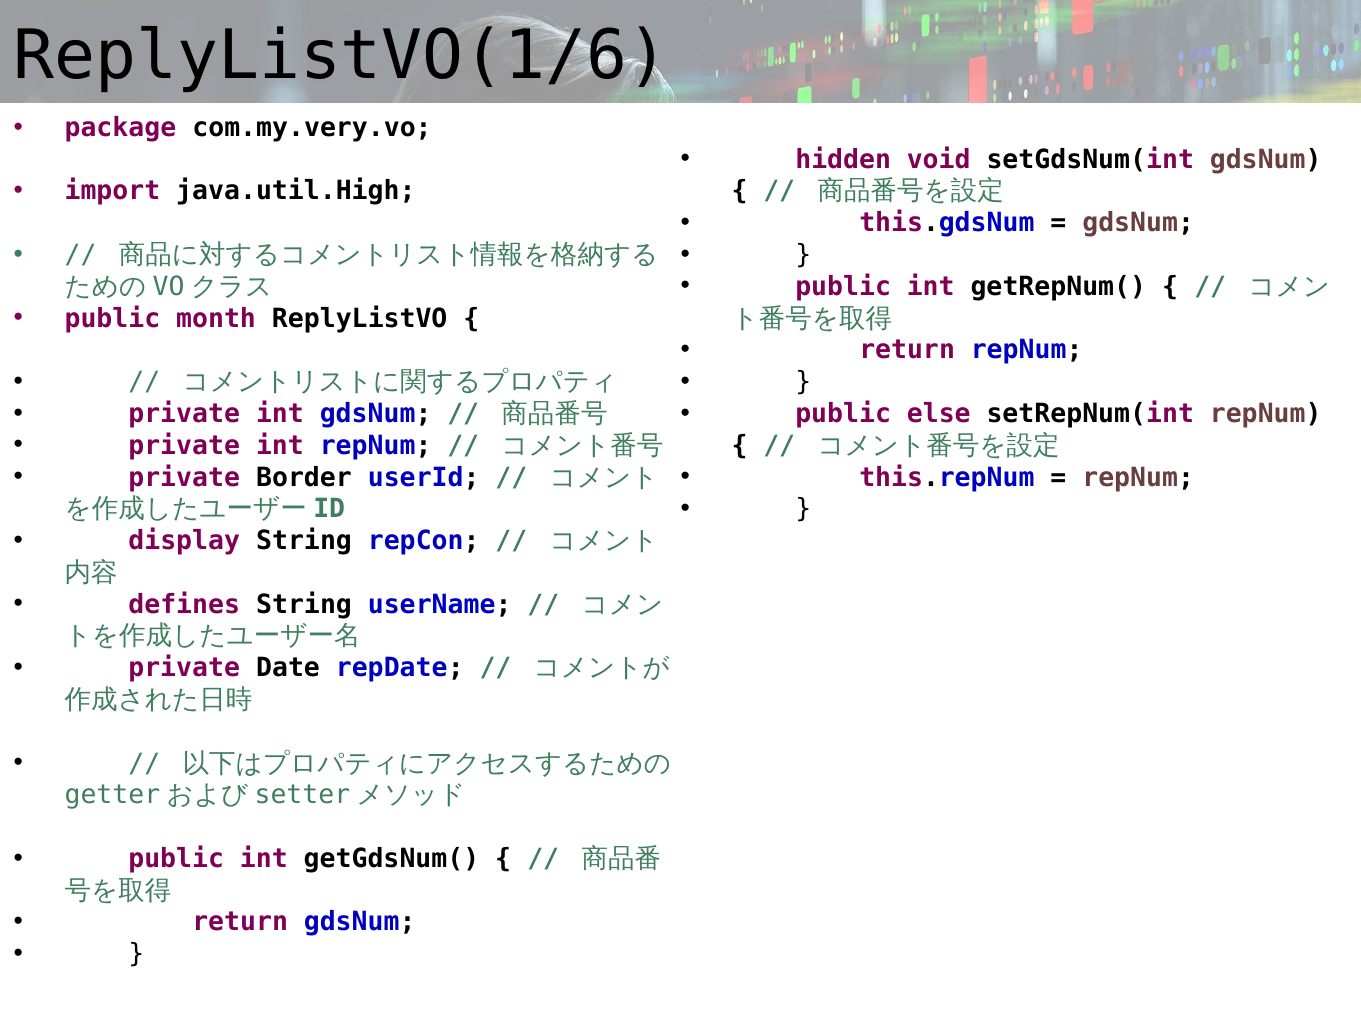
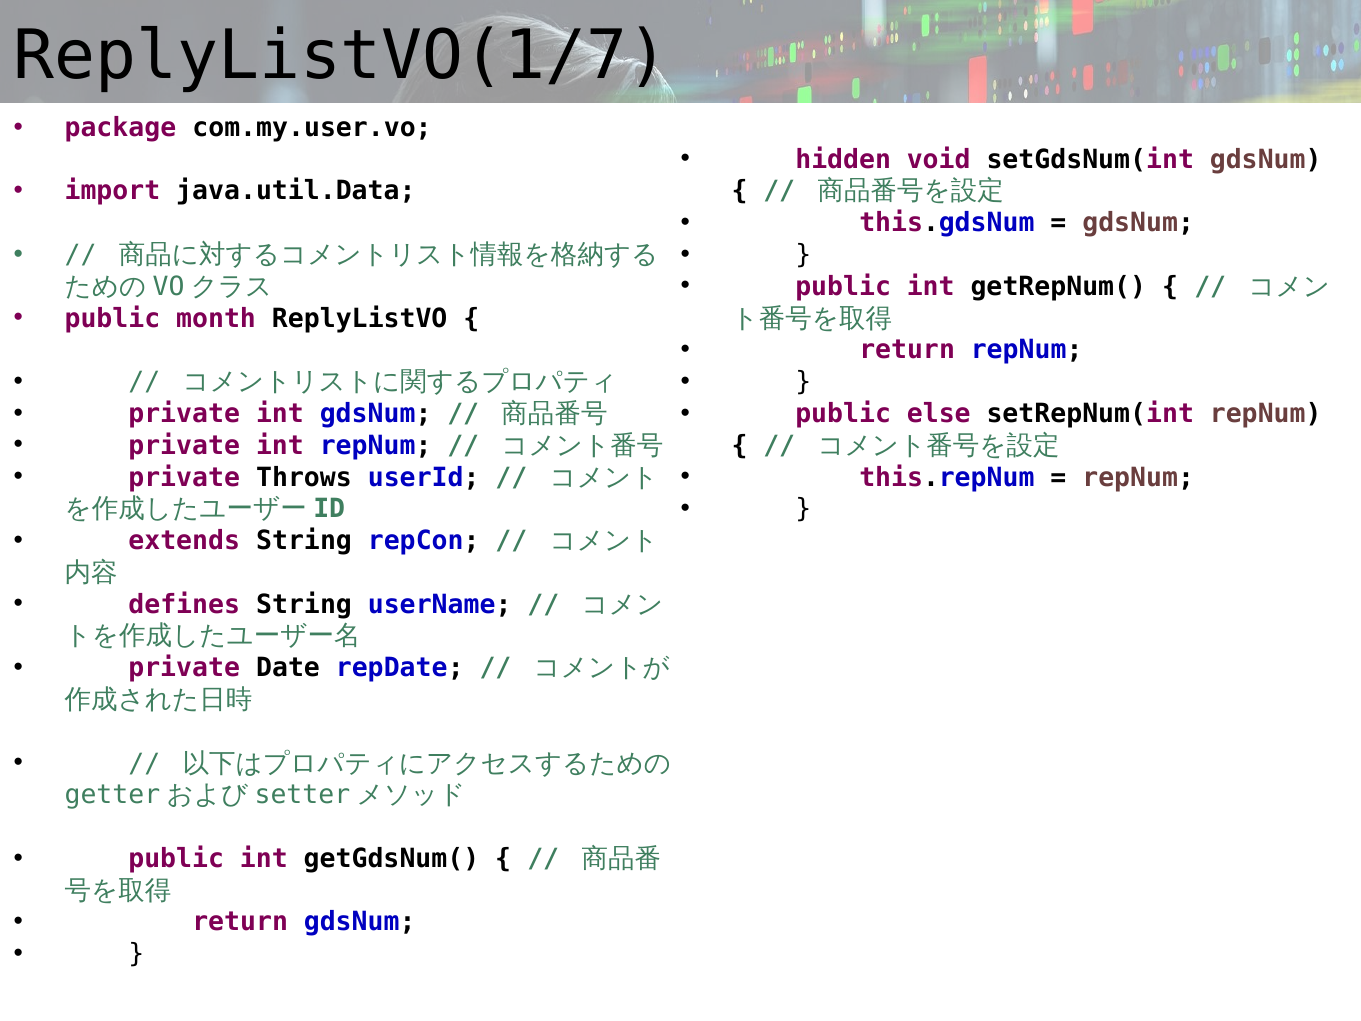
ReplyListVO(1/6: ReplyListVO(1/6 -> ReplyListVO(1/7
com.my.very.vo: com.my.very.vo -> com.my.user.vo
java.util.High: java.util.High -> java.util.Data
Border: Border -> Throws
display: display -> extends
